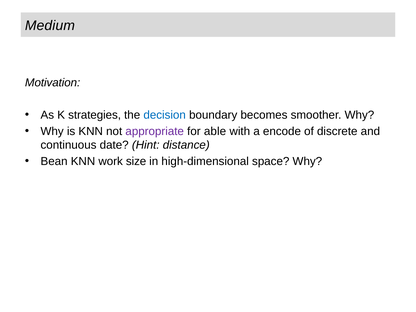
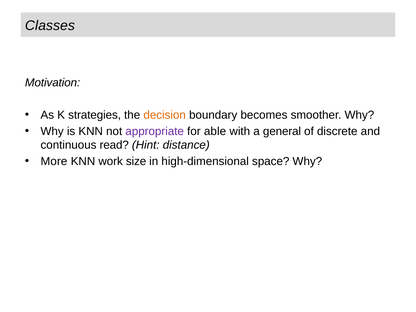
Medium: Medium -> Classes
decision colour: blue -> orange
encode: encode -> general
date: date -> read
Bean: Bean -> More
